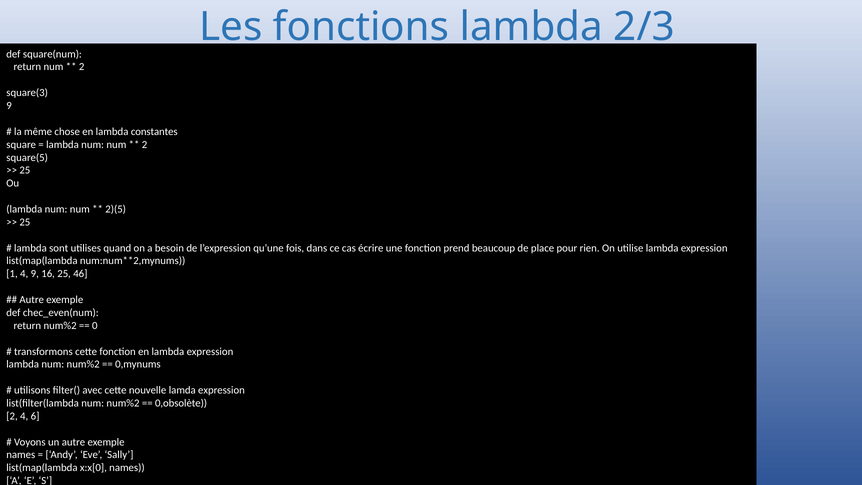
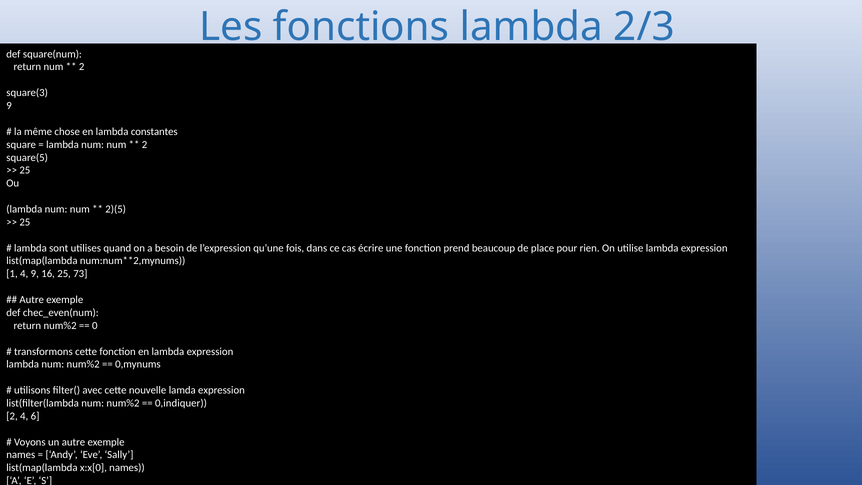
46: 46 -> 73
0,obsolète: 0,obsolète -> 0,indiquer
